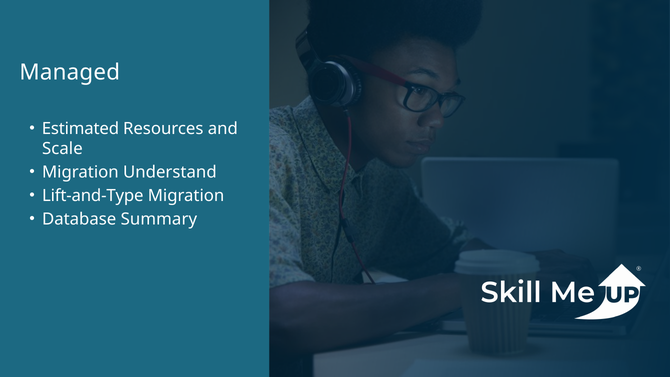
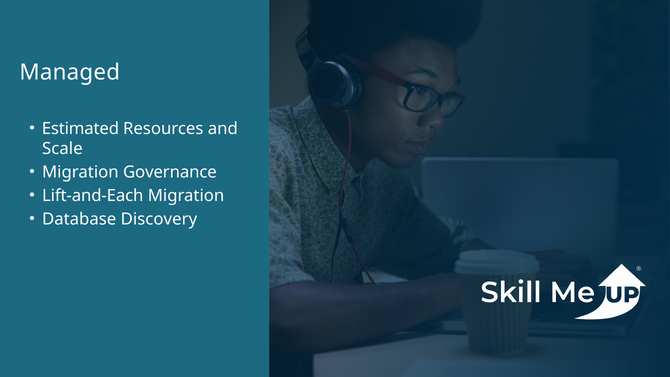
Understand: Understand -> Governance
Lift-and-Type: Lift-and-Type -> Lift-and-Each
Summary: Summary -> Discovery
